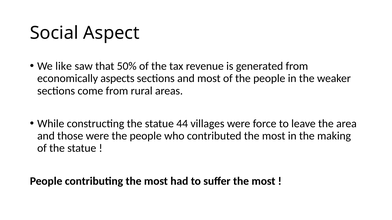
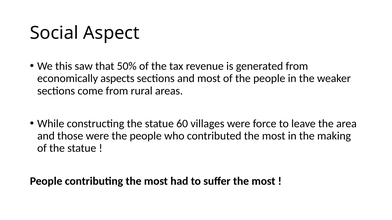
like: like -> this
44: 44 -> 60
